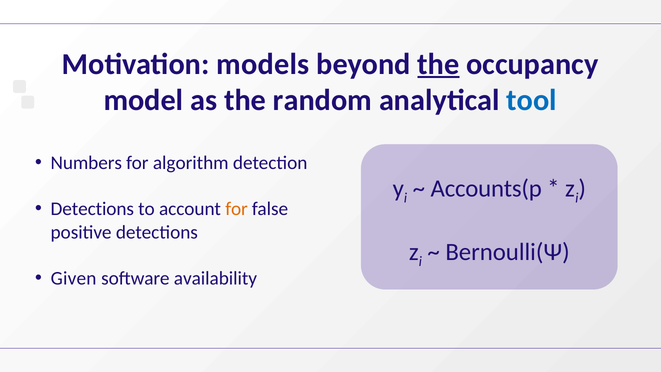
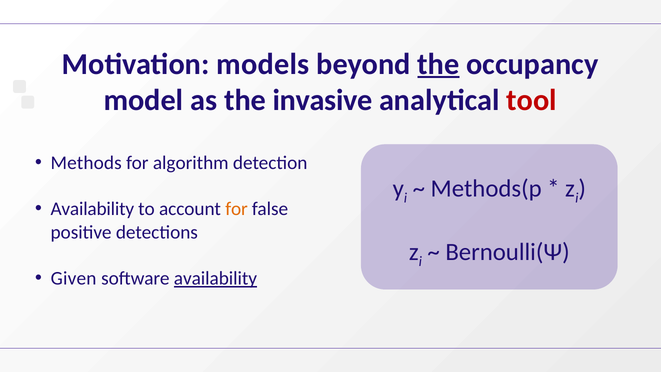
random: random -> invasive
tool colour: blue -> red
Numbers: Numbers -> Methods
Accounts(p: Accounts(p -> Methods(p
Detections at (92, 209): Detections -> Availability
availability at (215, 278) underline: none -> present
